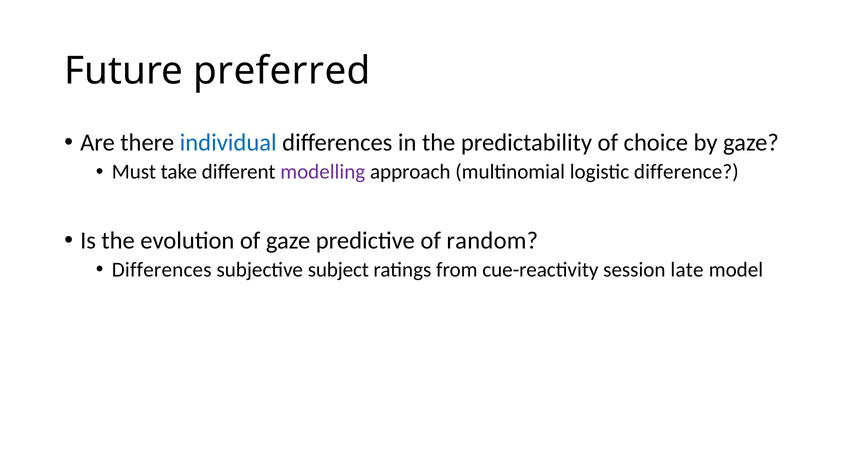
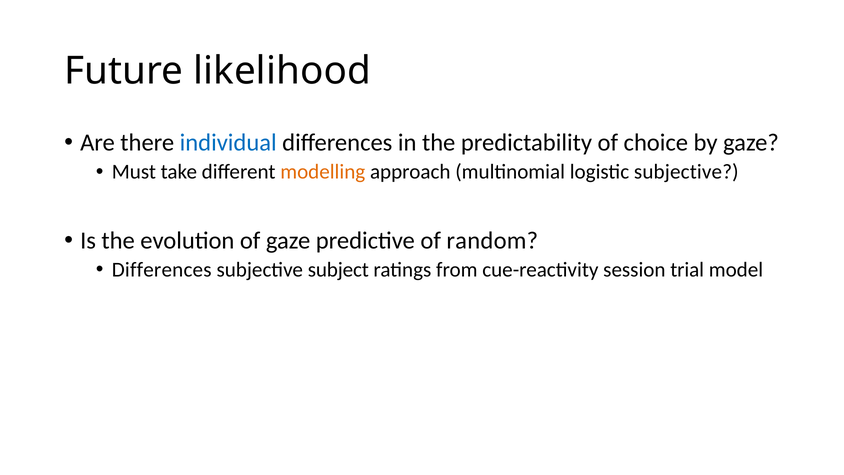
preferred: preferred -> likelihood
modelling colour: purple -> orange
logistic difference: difference -> subjective
late: late -> trial
